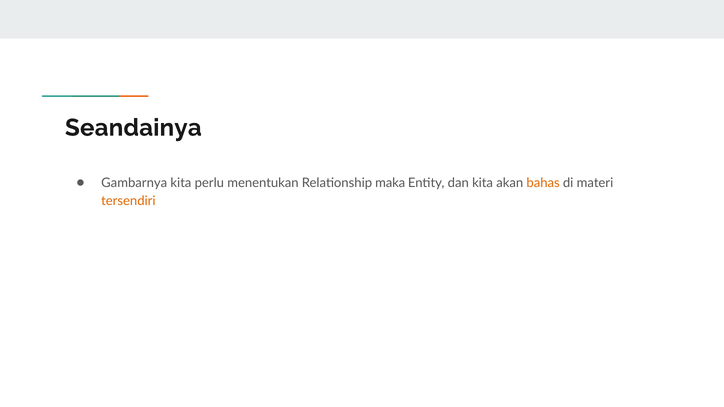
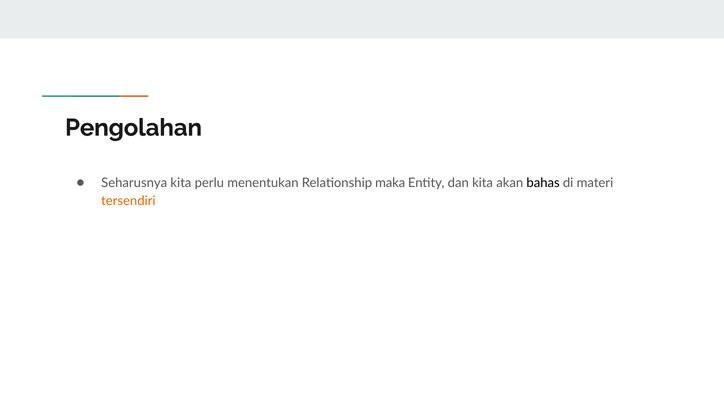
Seandainya: Seandainya -> Pengolahan
Gambarnya: Gambarnya -> Seharusnya
bahas colour: orange -> black
